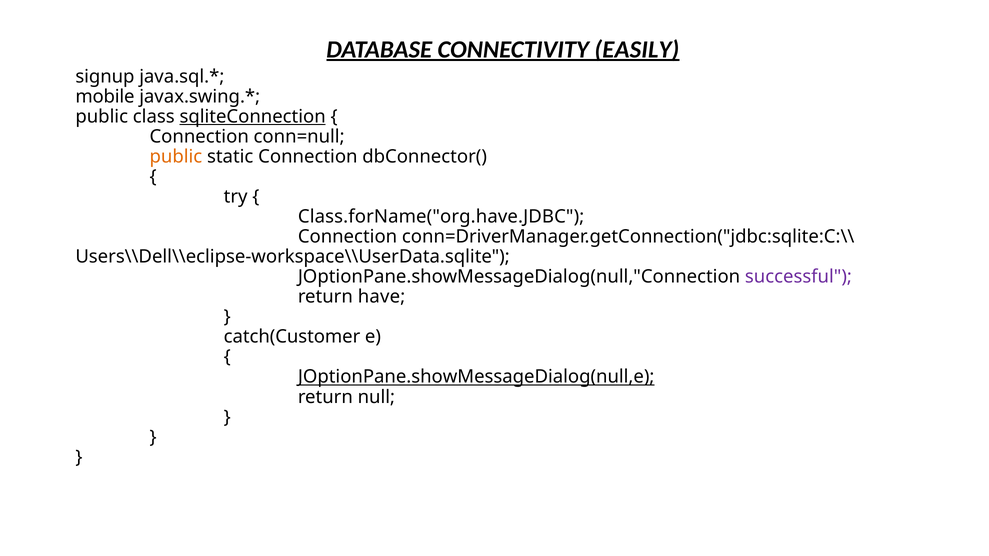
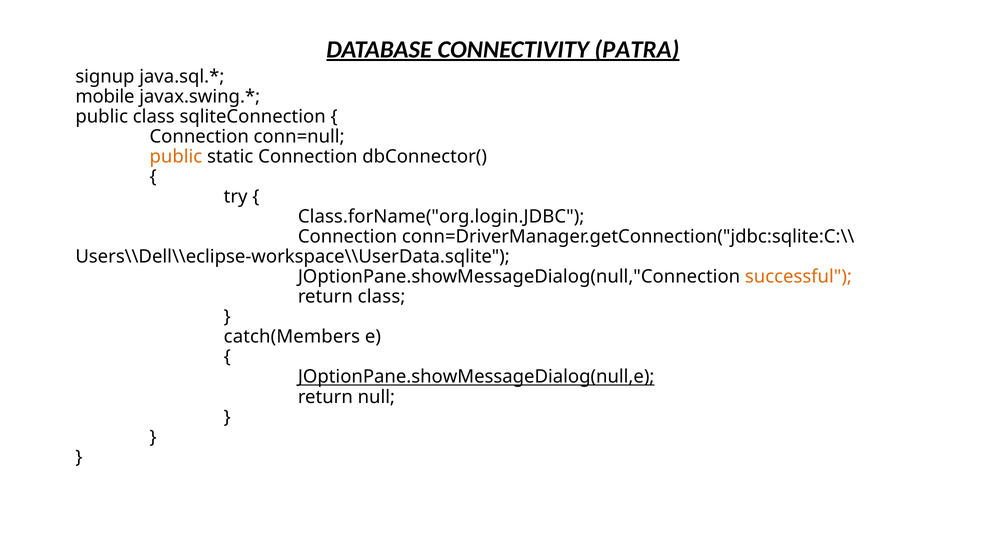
EASILY: EASILY -> PATRA
sqliteConnection underline: present -> none
Class.forName("org.have.JDBC: Class.forName("org.have.JDBC -> Class.forName("org.login.JDBC
successful colour: purple -> orange
return have: have -> class
catch(Customer: catch(Customer -> catch(Members
